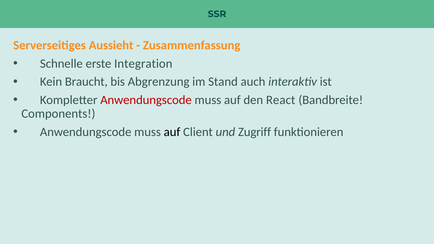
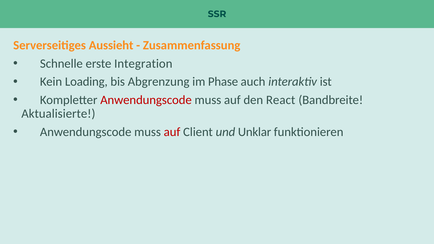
Braucht: Braucht -> Loading
Stand: Stand -> Phase
Components: Components -> Aktualisierte
auf at (172, 132) colour: black -> red
Zugriff: Zugriff -> Unklar
